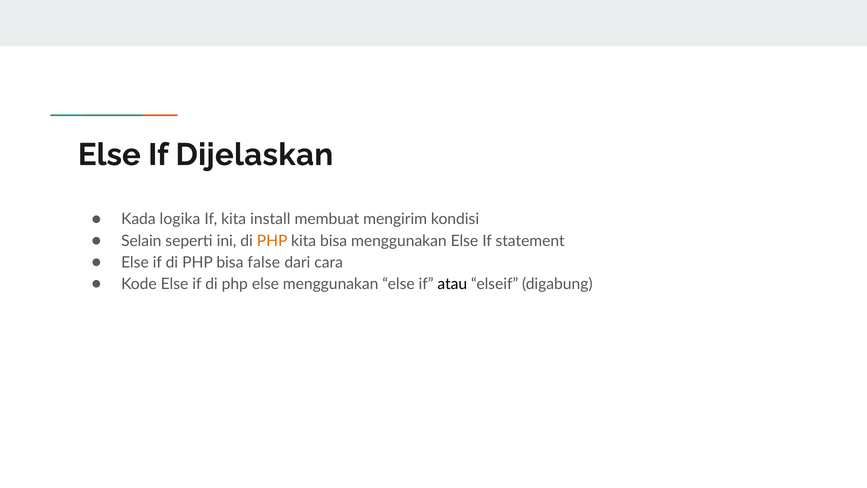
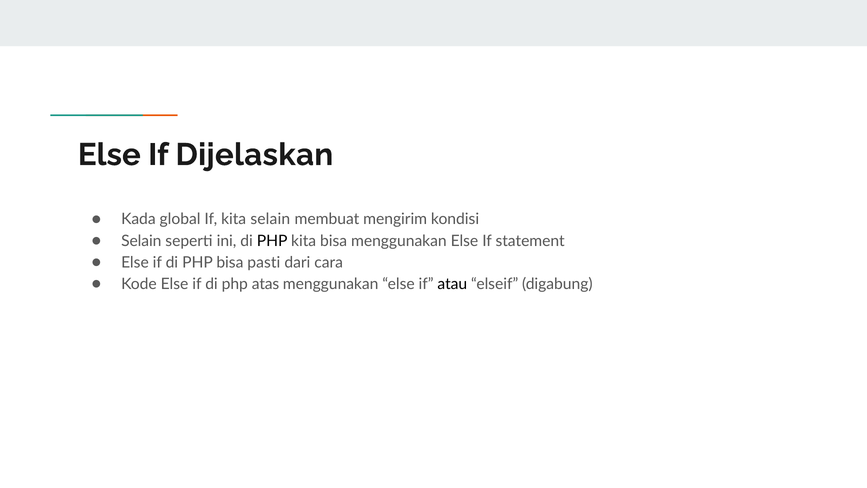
logika: logika -> global
kita install: install -> selain
PHP at (272, 241) colour: orange -> black
false: false -> pasti
php else: else -> atas
